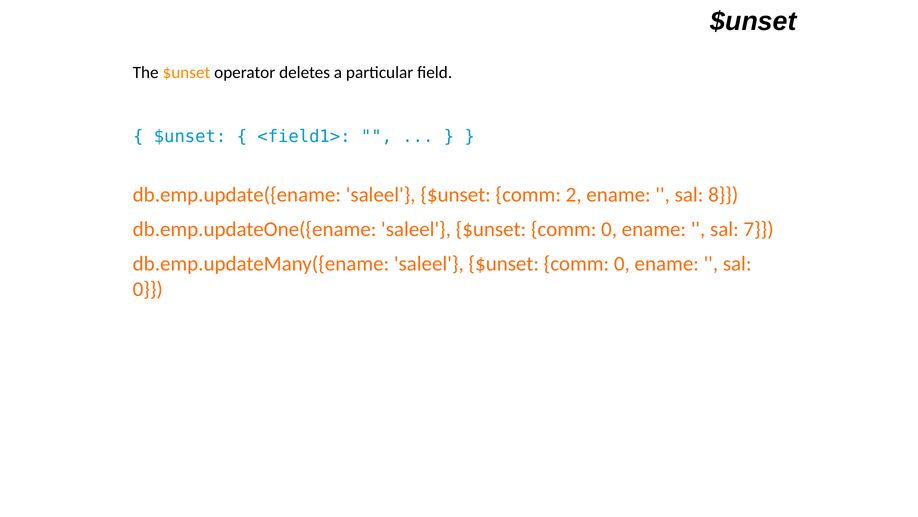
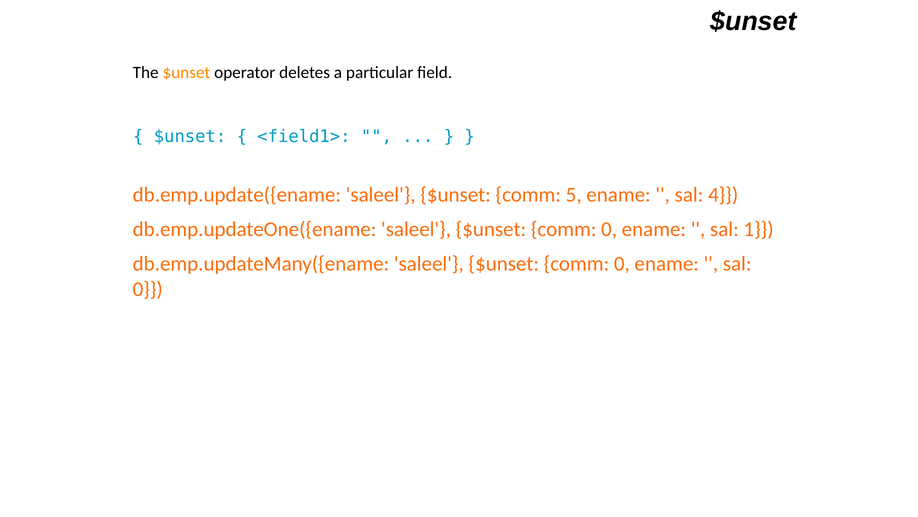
2: 2 -> 5
8: 8 -> 4
7: 7 -> 1
